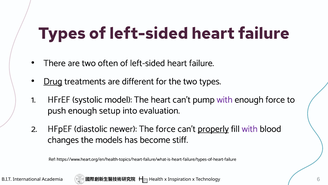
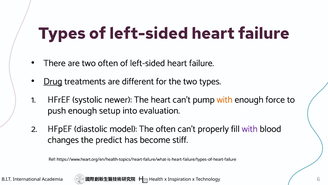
model: model -> newer
with at (225, 99) colour: purple -> orange
newer: newer -> model
The force: force -> often
properly underline: present -> none
models: models -> predict
